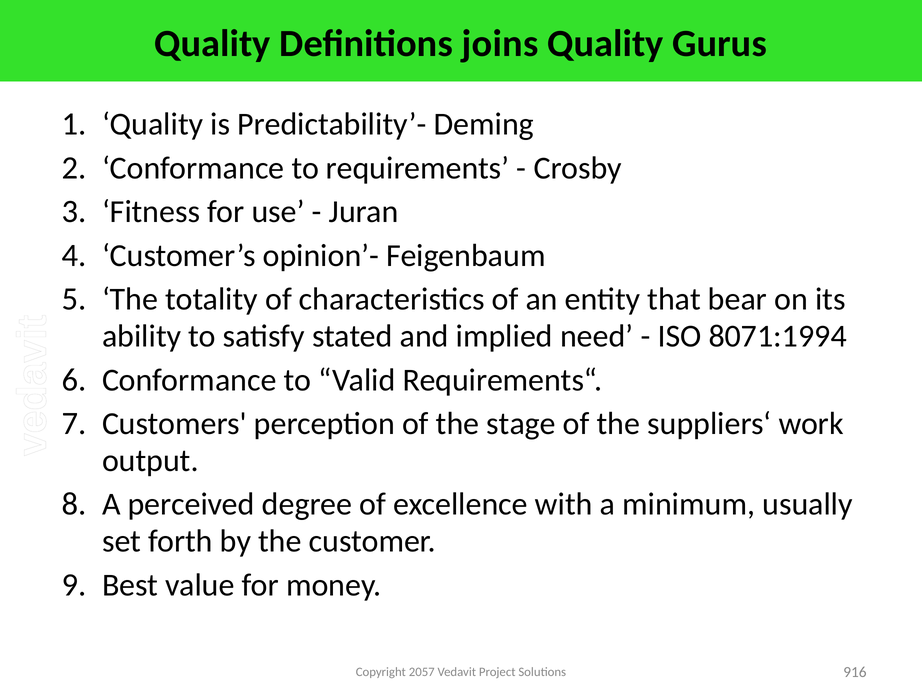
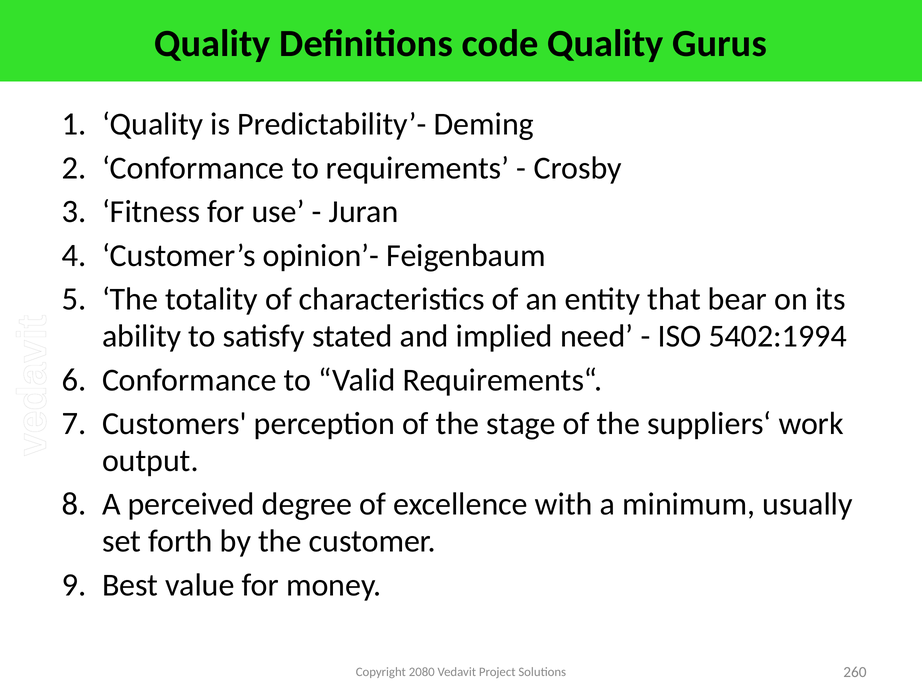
joins: joins -> code
8071:1994: 8071:1994 -> 5402:1994
2057: 2057 -> 2080
916: 916 -> 260
